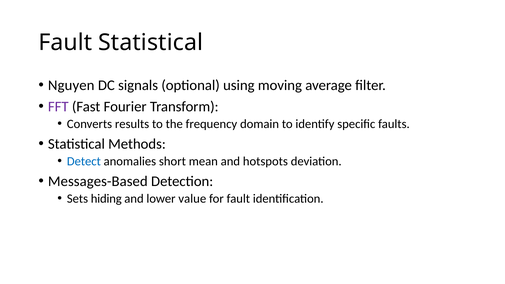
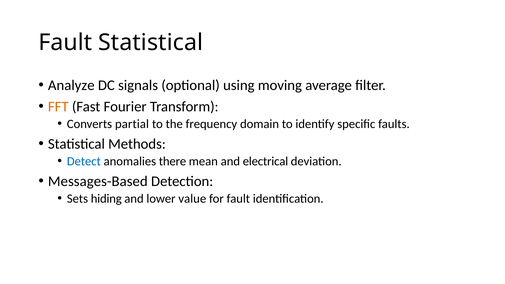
Nguyen: Nguyen -> Analyze
FFT colour: purple -> orange
results: results -> partial
short: short -> there
hotspots: hotspots -> electrical
